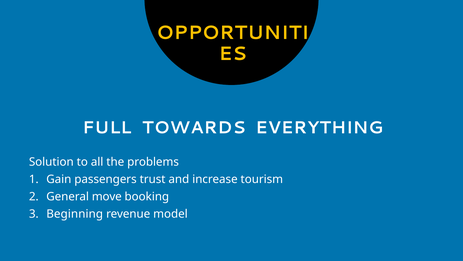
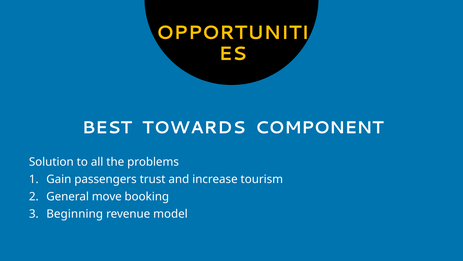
FULL: FULL -> BEST
EVERYTHING: EVERYTHING -> COMPONENT
